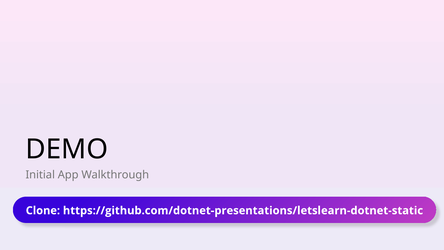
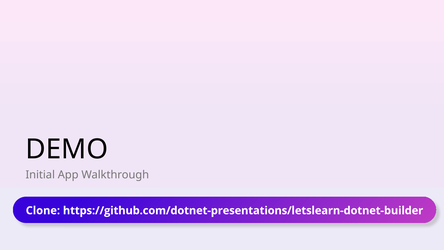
https://github.com/dotnet-presentations/letslearn-dotnet-static: https://github.com/dotnet-presentations/letslearn-dotnet-static -> https://github.com/dotnet-presentations/letslearn-dotnet-builder
